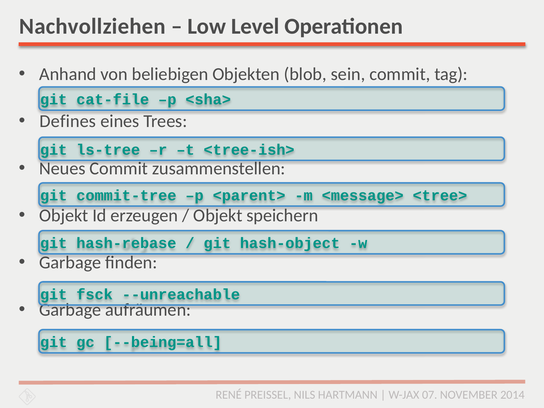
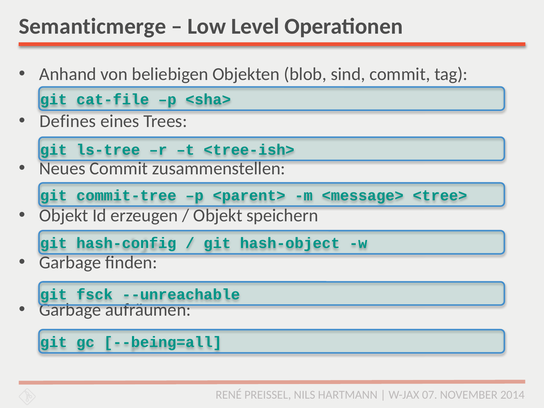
Nachvollziehen: Nachvollziehen -> Semanticmerge
sein: sein -> sind
hash-rebase: hash-rebase -> hash-config
